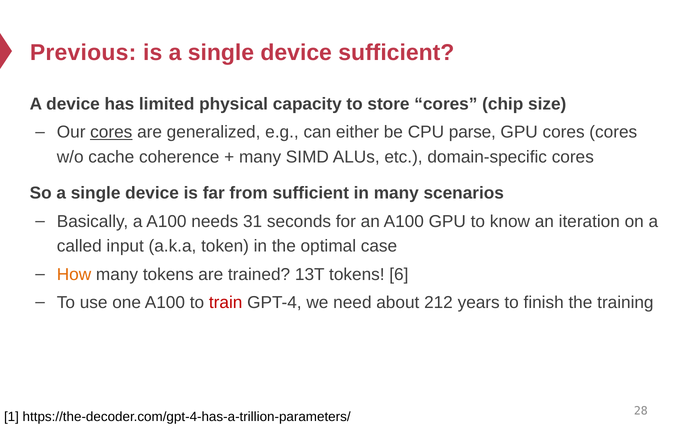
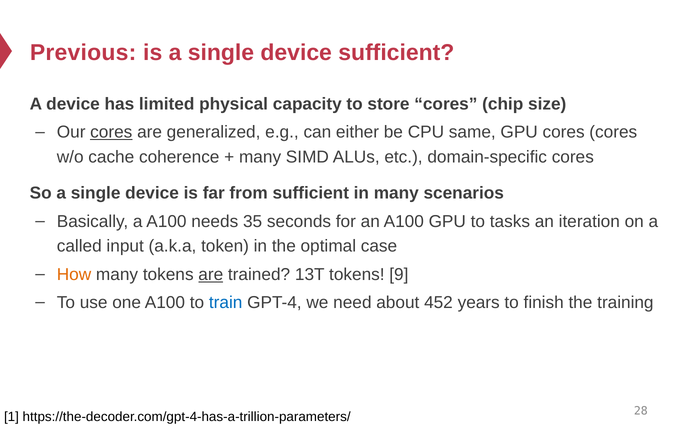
parse: parse -> same
31: 31 -> 35
know: know -> tasks
are at (211, 275) underline: none -> present
6: 6 -> 9
train colour: red -> blue
212: 212 -> 452
